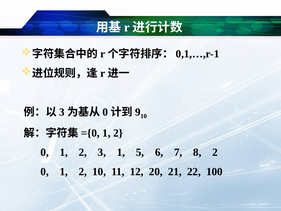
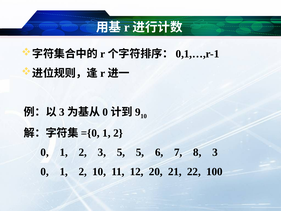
3 1: 1 -> 5
8 2: 2 -> 3
